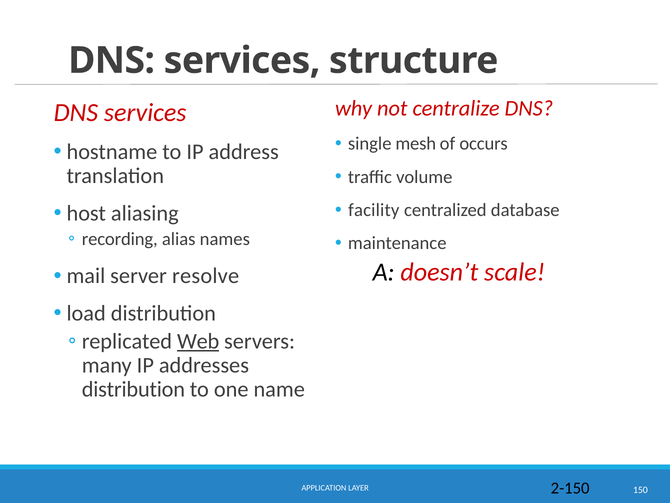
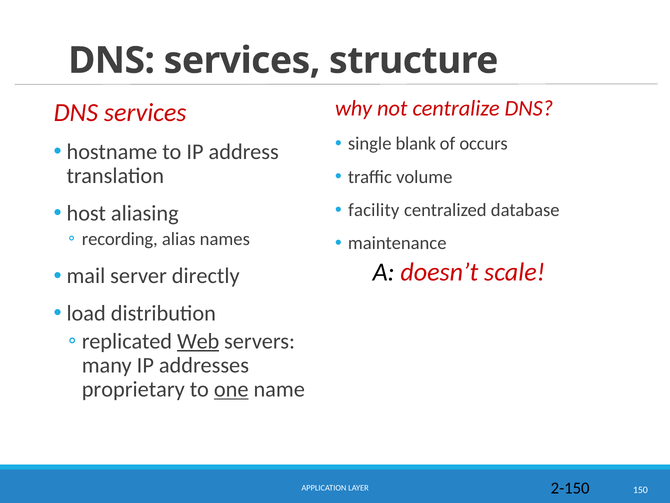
mesh: mesh -> blank
resolve: resolve -> directly
distribution at (133, 389): distribution -> proprietary
one underline: none -> present
